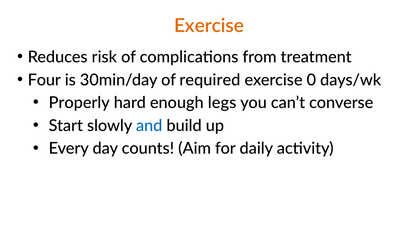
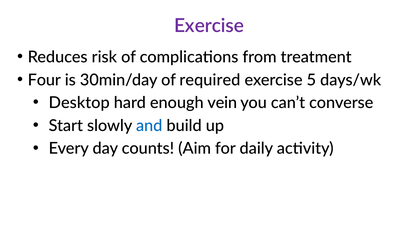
Exercise at (209, 26) colour: orange -> purple
0: 0 -> 5
Properly: Properly -> Desktop
legs: legs -> vein
